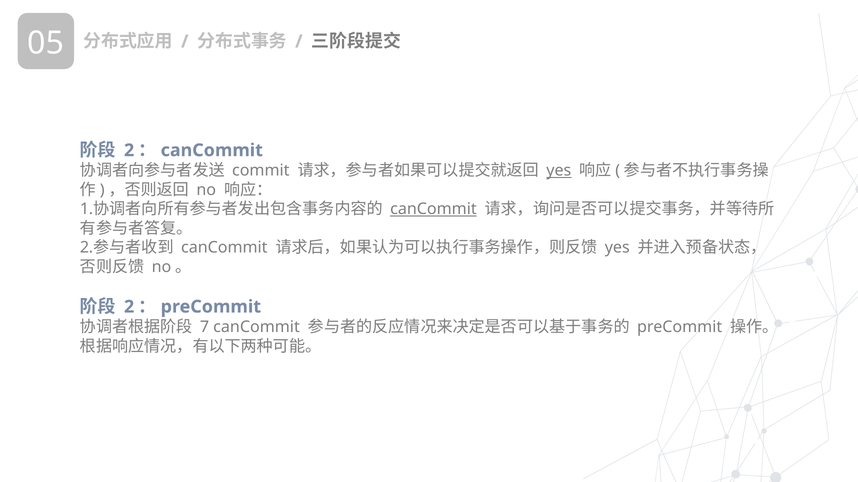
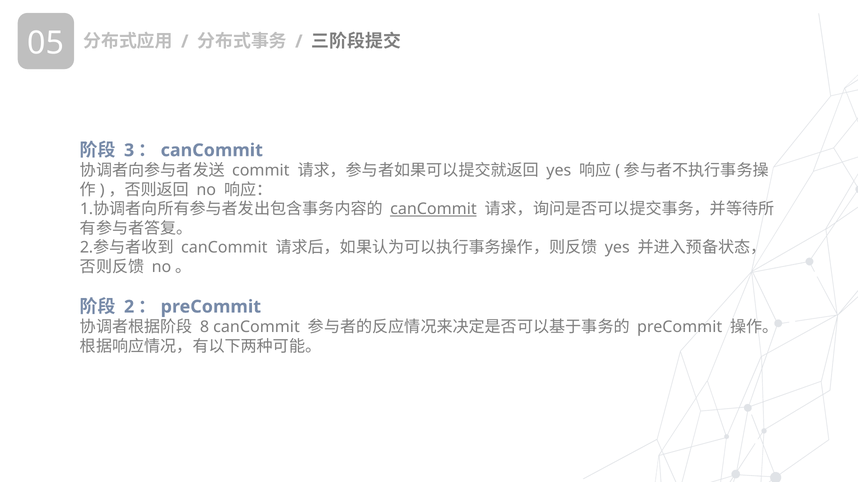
2 at (129, 151): 2 -> 3
yes at (559, 171) underline: present -> none
7: 7 -> 8
